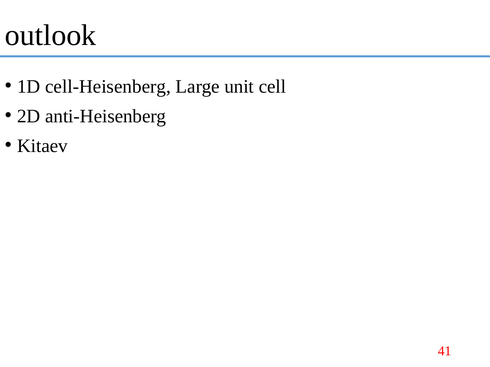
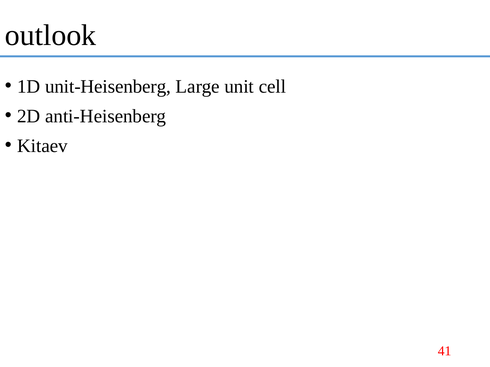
cell-Heisenberg: cell-Heisenberg -> unit-Heisenberg
